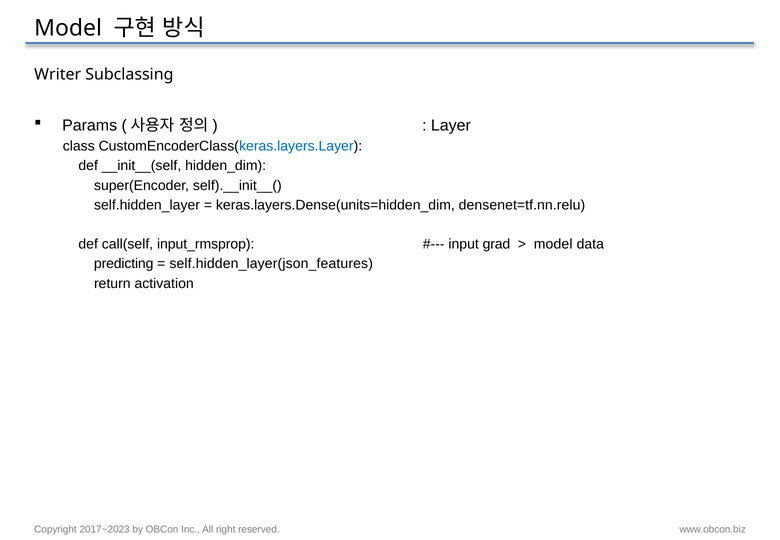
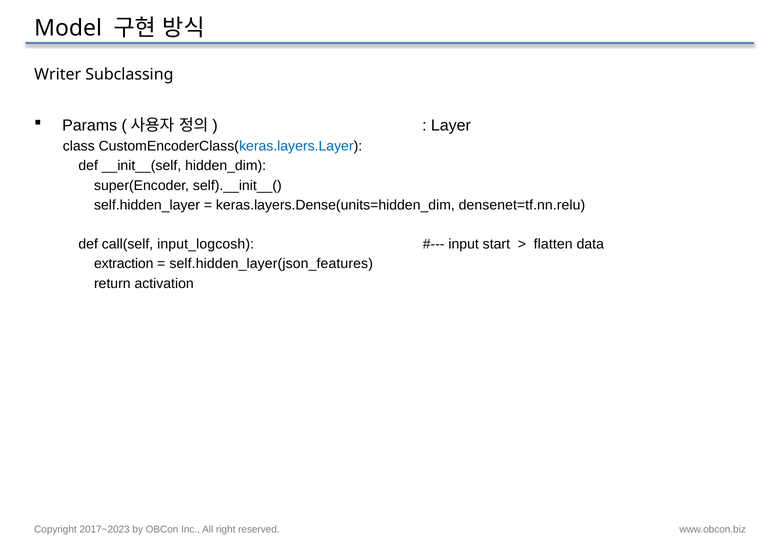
input_rmsprop: input_rmsprop -> input_logcosh
grad: grad -> start
model at (553, 244): model -> flatten
predicting: predicting -> extraction
